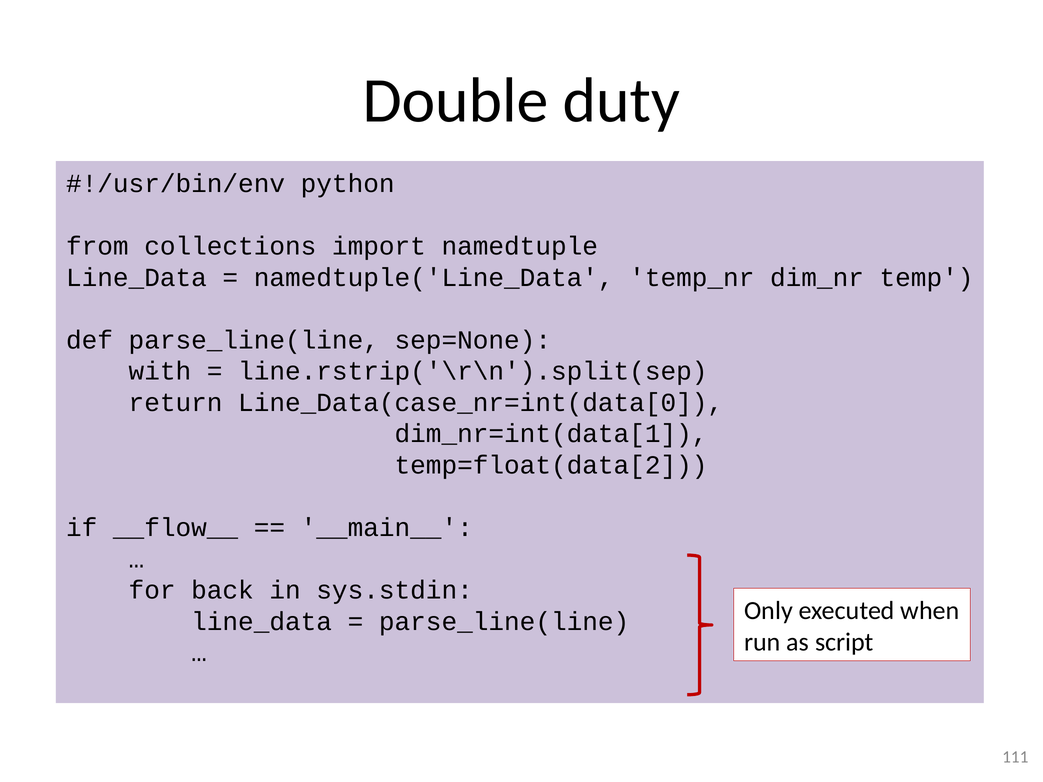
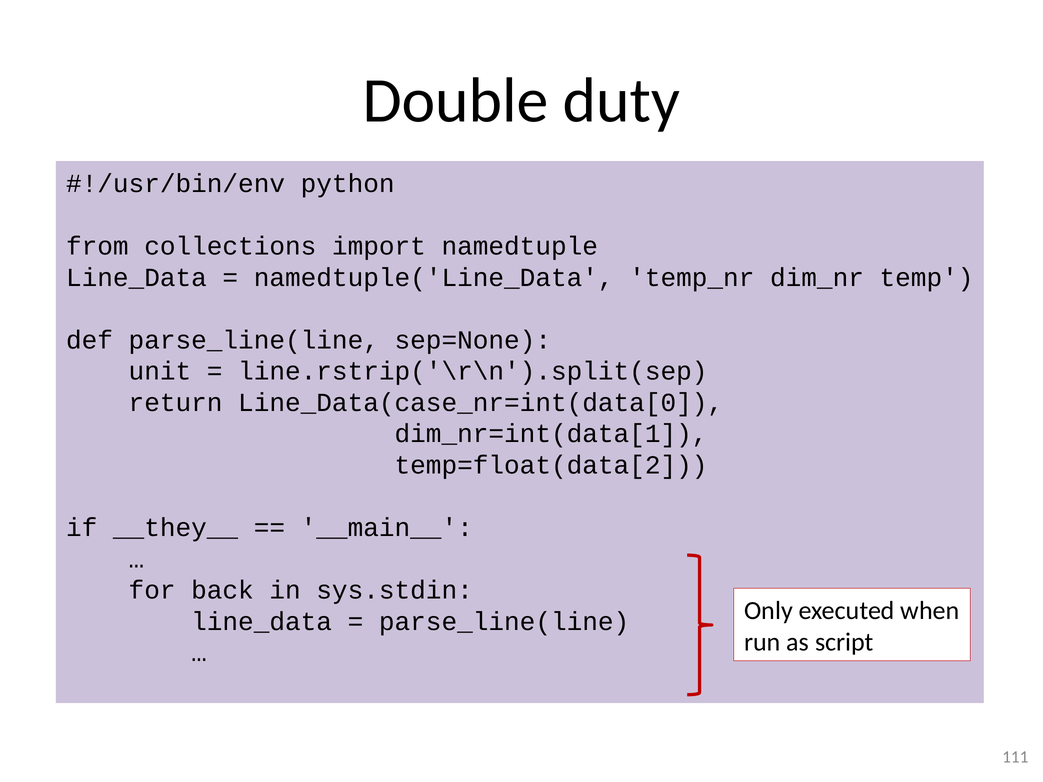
with: with -> unit
__flow__: __flow__ -> __they__
